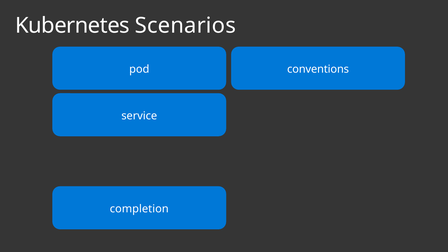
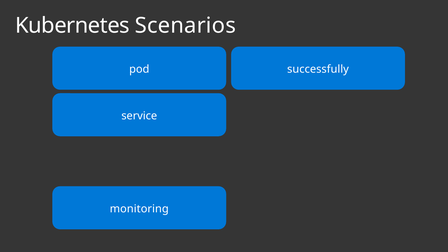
conventions: conventions -> successfully
completion: completion -> monitoring
